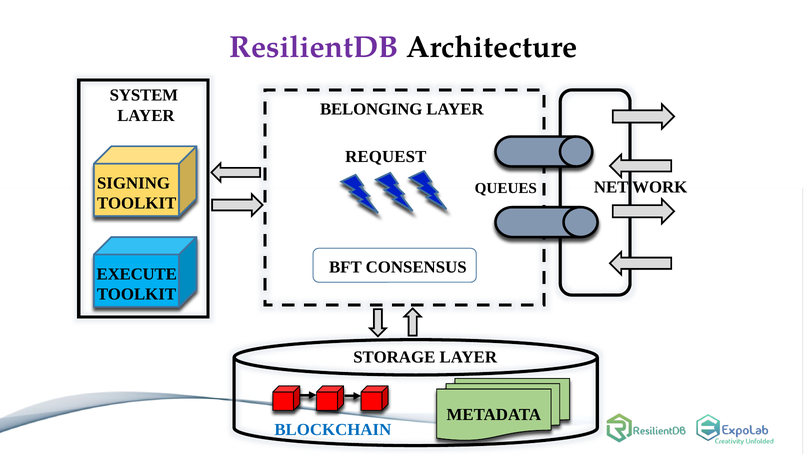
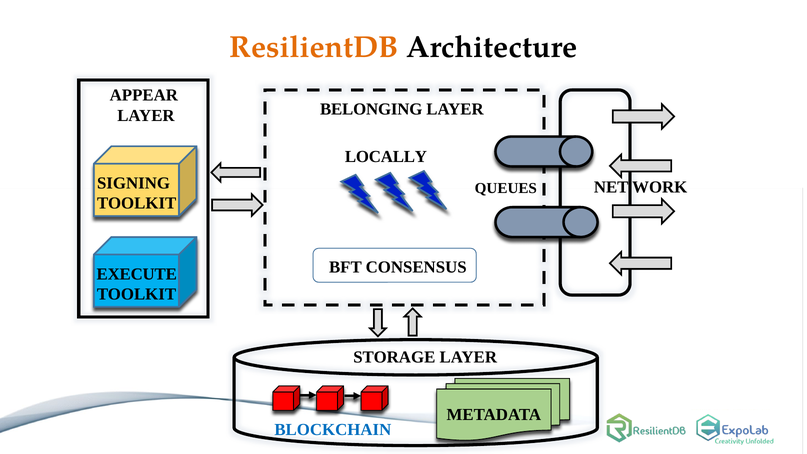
ResilientDB colour: purple -> orange
SYSTEM: SYSTEM -> APPEAR
REQUEST: REQUEST -> LOCALLY
